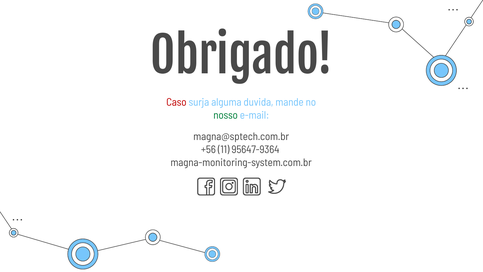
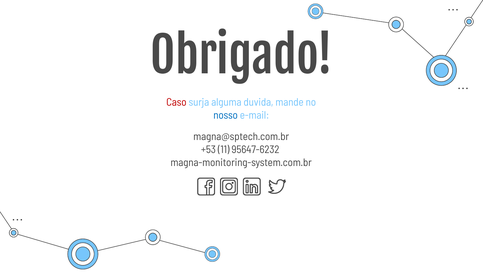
nosso colour: green -> blue
+56: +56 -> +53
95647-9364: 95647-9364 -> 95647-6232
